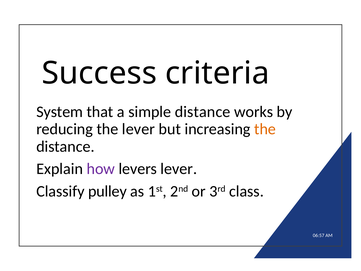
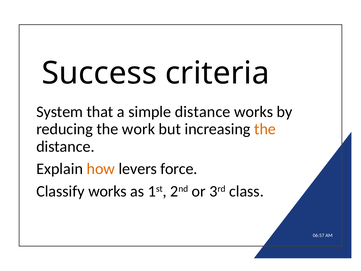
the lever: lever -> work
how colour: purple -> orange
levers lever: lever -> force
Classify pulley: pulley -> works
